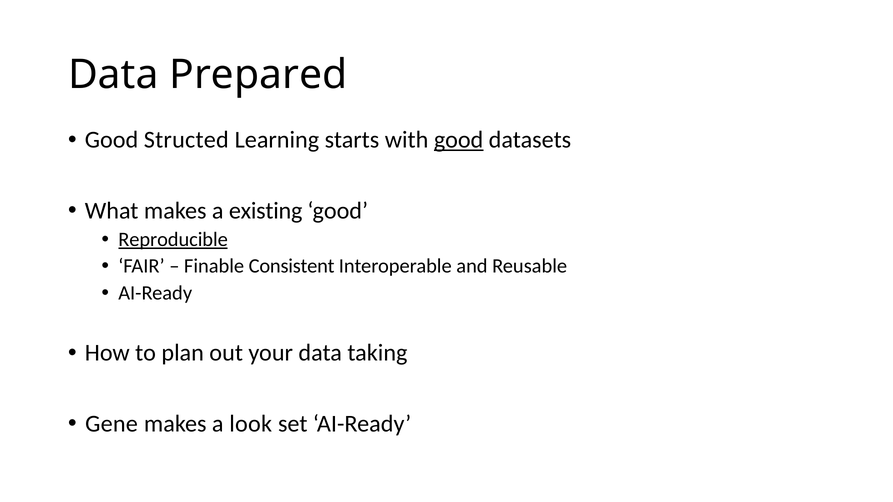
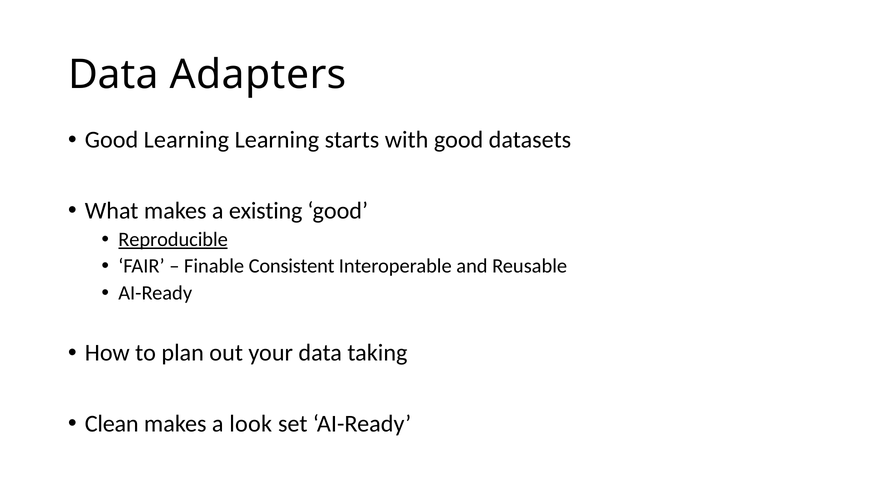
Prepared: Prepared -> Adapters
Good Structed: Structed -> Learning
good at (459, 140) underline: present -> none
Gene: Gene -> Clean
